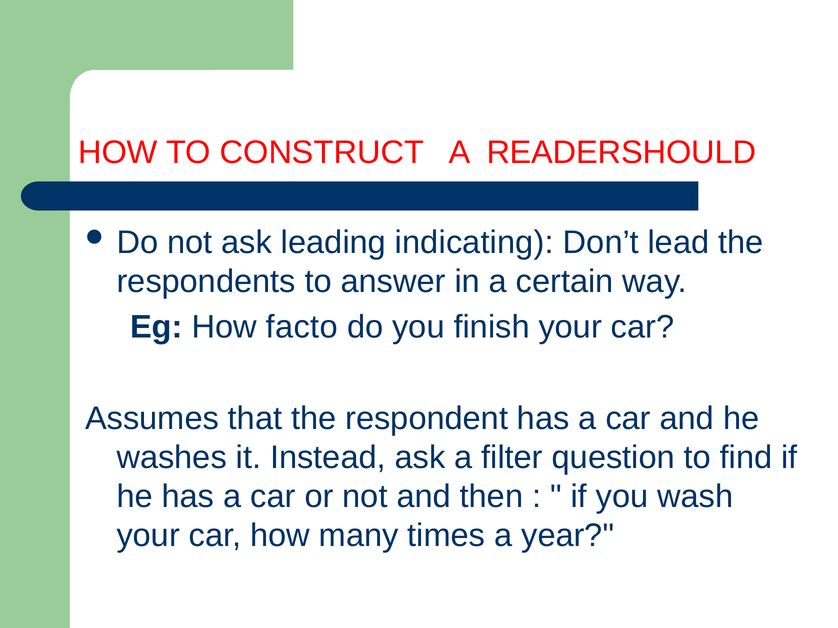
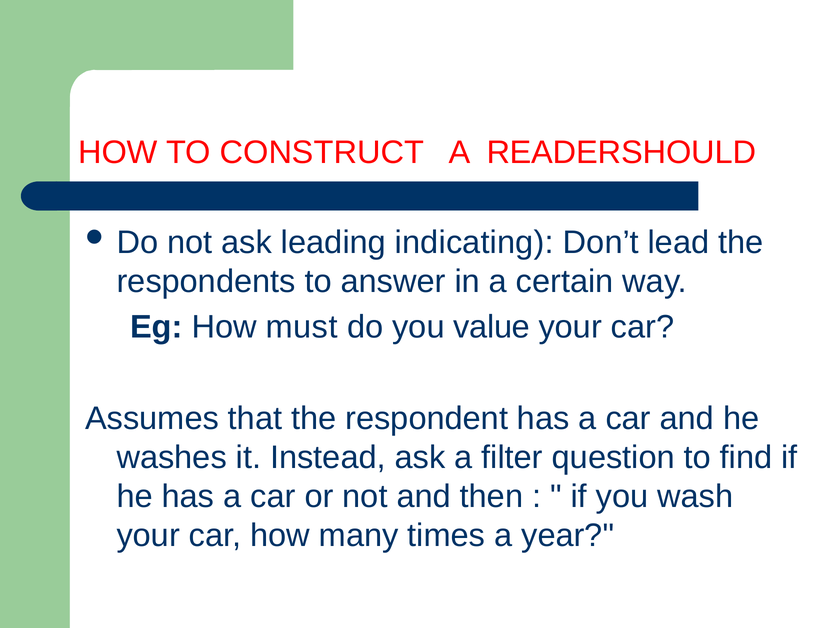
facto: facto -> must
finish: finish -> value
